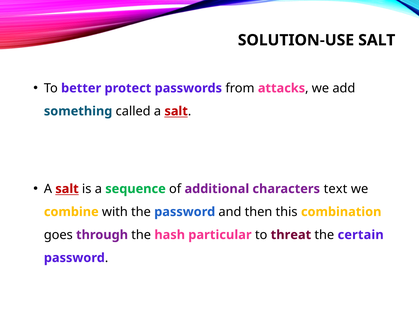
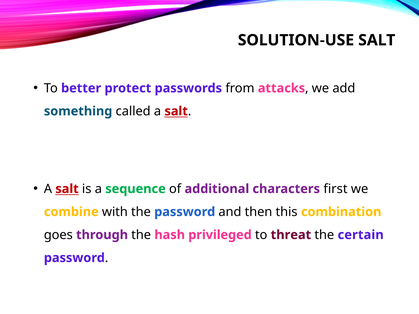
text: text -> first
particular: particular -> privileged
